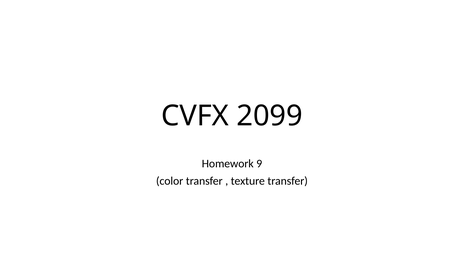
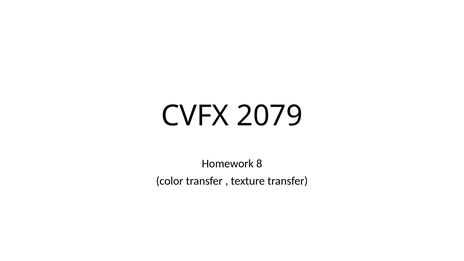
2099: 2099 -> 2079
9: 9 -> 8
